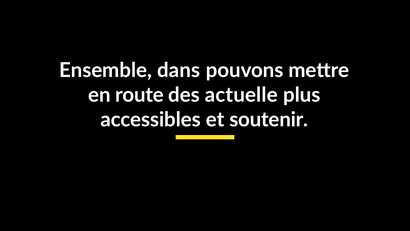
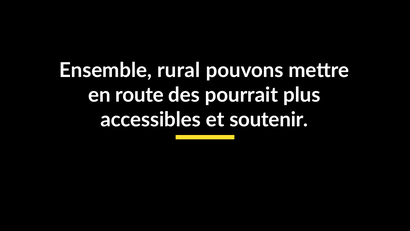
dans: dans -> rural
actuelle: actuelle -> pourrait
